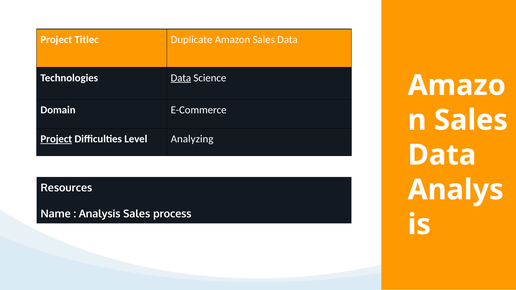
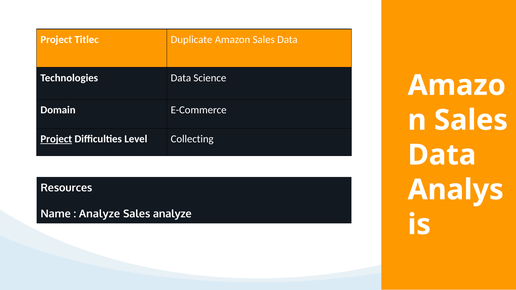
Data at (181, 78) underline: present -> none
Analyzing: Analyzing -> Collecting
Analysis at (100, 214): Analysis -> Analyze
Sales process: process -> analyze
